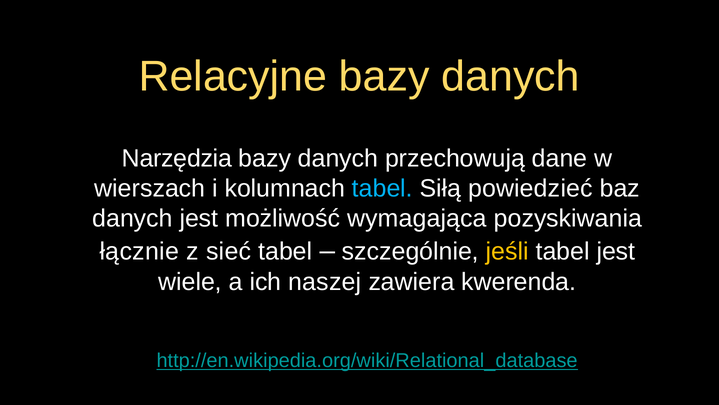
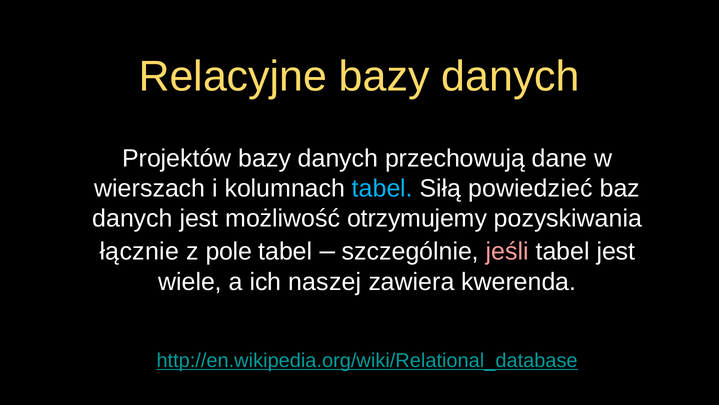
Narzędzia: Narzędzia -> Projektów
wymagająca: wymagająca -> otrzymujemy
sieć: sieć -> pole
jeśli colour: yellow -> pink
